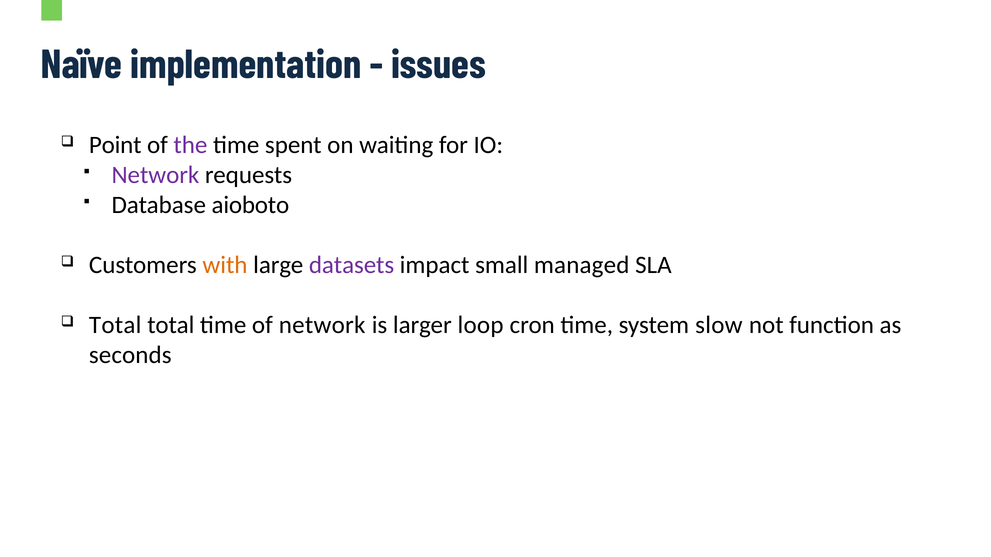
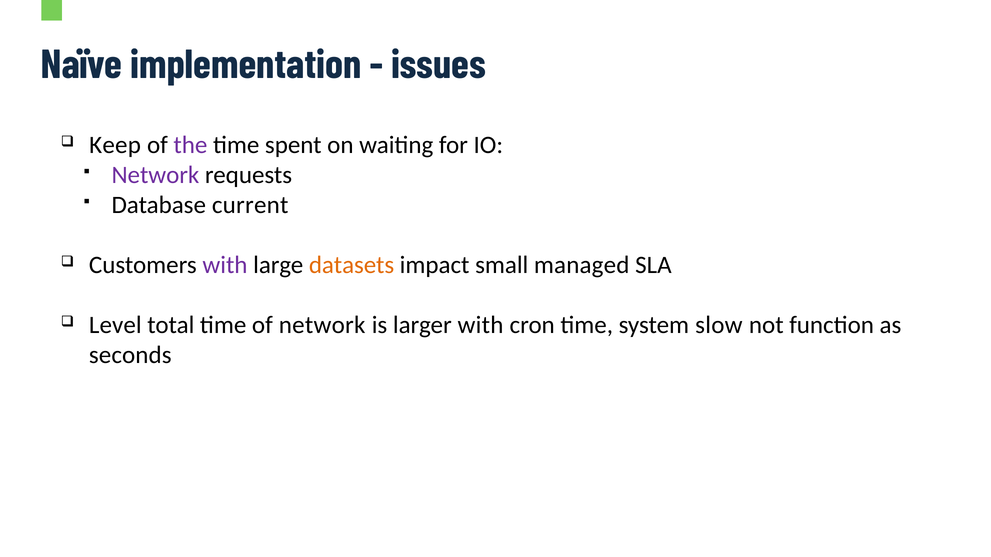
Point: Point -> Keep
aioboto: aioboto -> current
with at (225, 265) colour: orange -> purple
datasets colour: purple -> orange
Total at (115, 325): Total -> Level
larger loop: loop -> with
